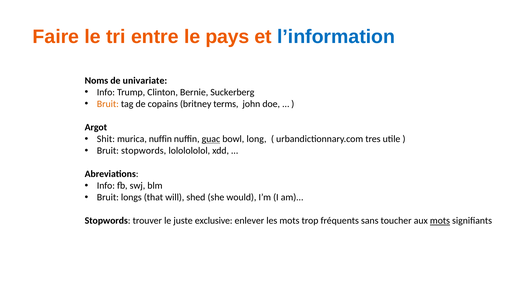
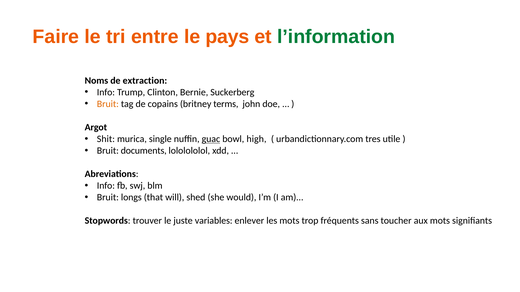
l’information colour: blue -> green
univariate: univariate -> extraction
murica nuffin: nuffin -> single
long: long -> high
Bruit stopwords: stopwords -> documents
exclusive: exclusive -> variables
mots at (440, 221) underline: present -> none
